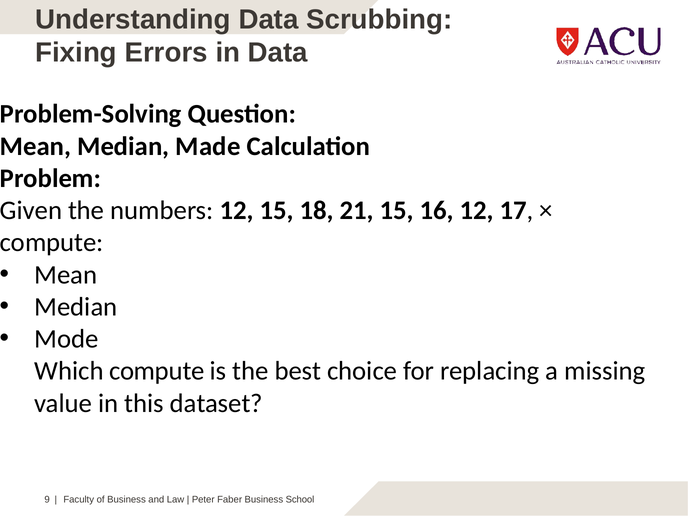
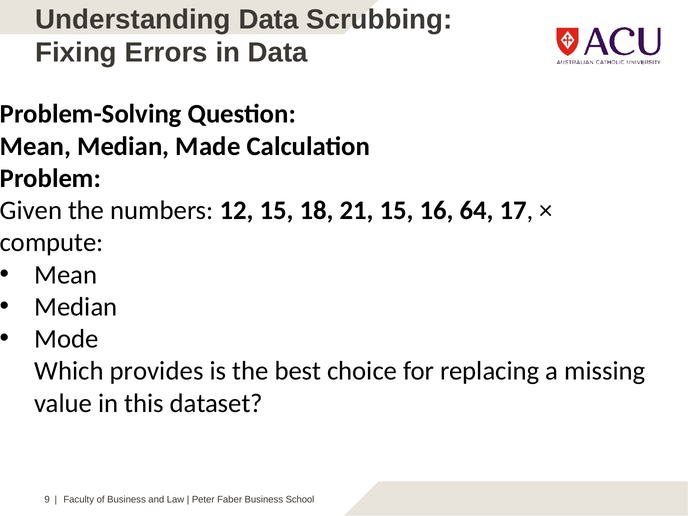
16 12: 12 -> 64
Which compute: compute -> provides
